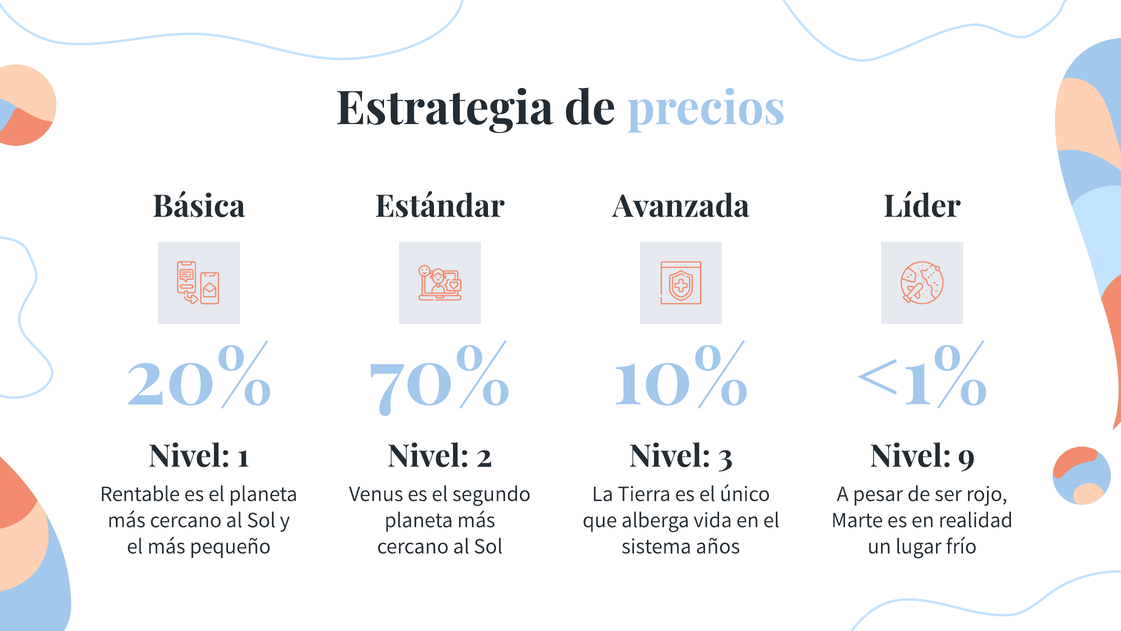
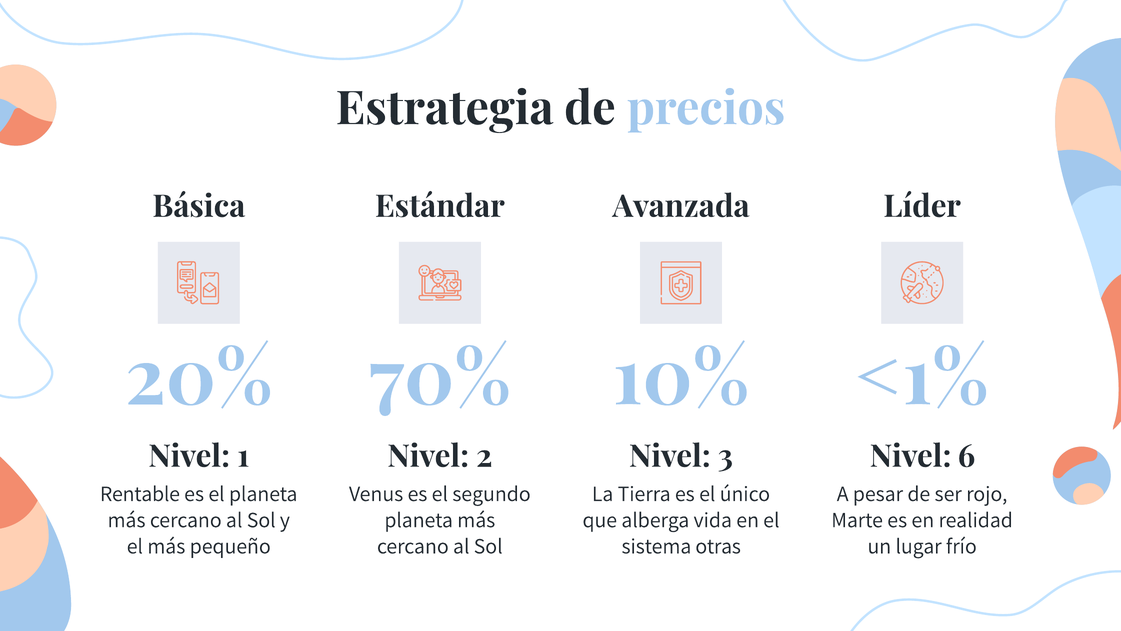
9: 9 -> 6
años: años -> otras
